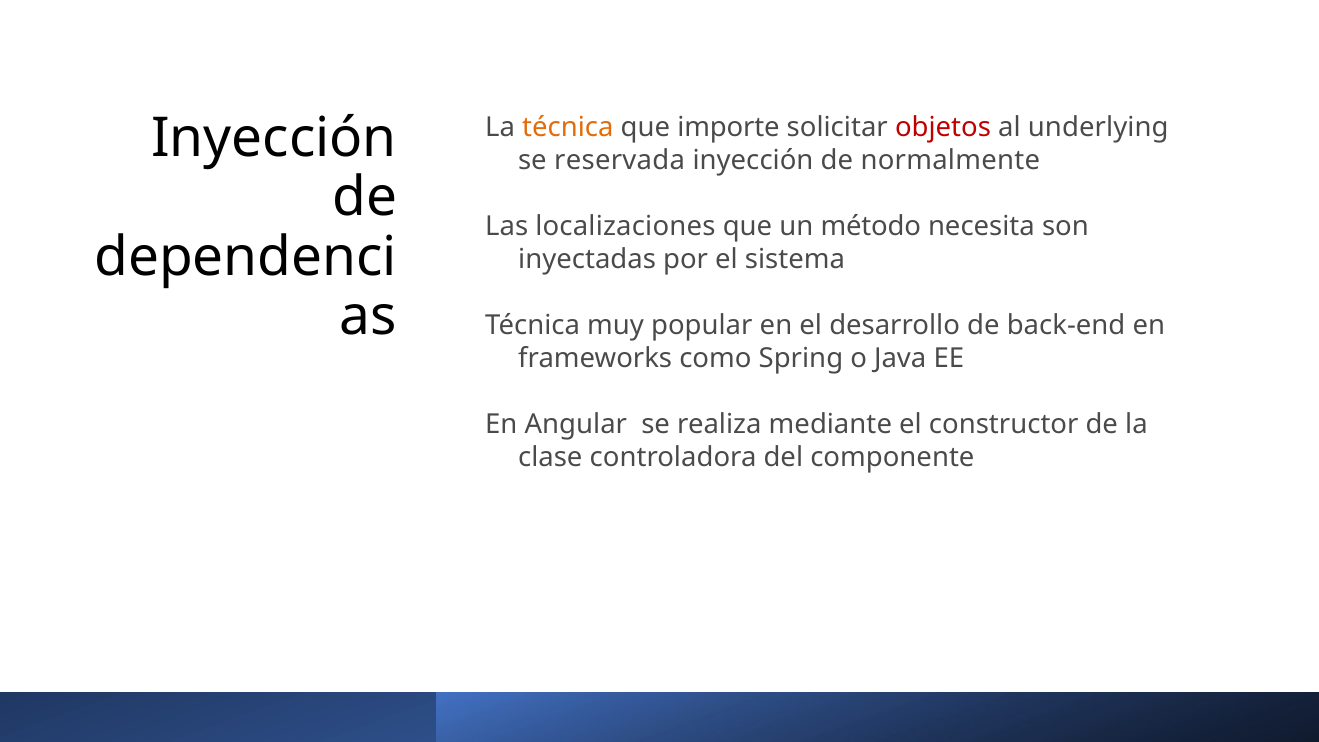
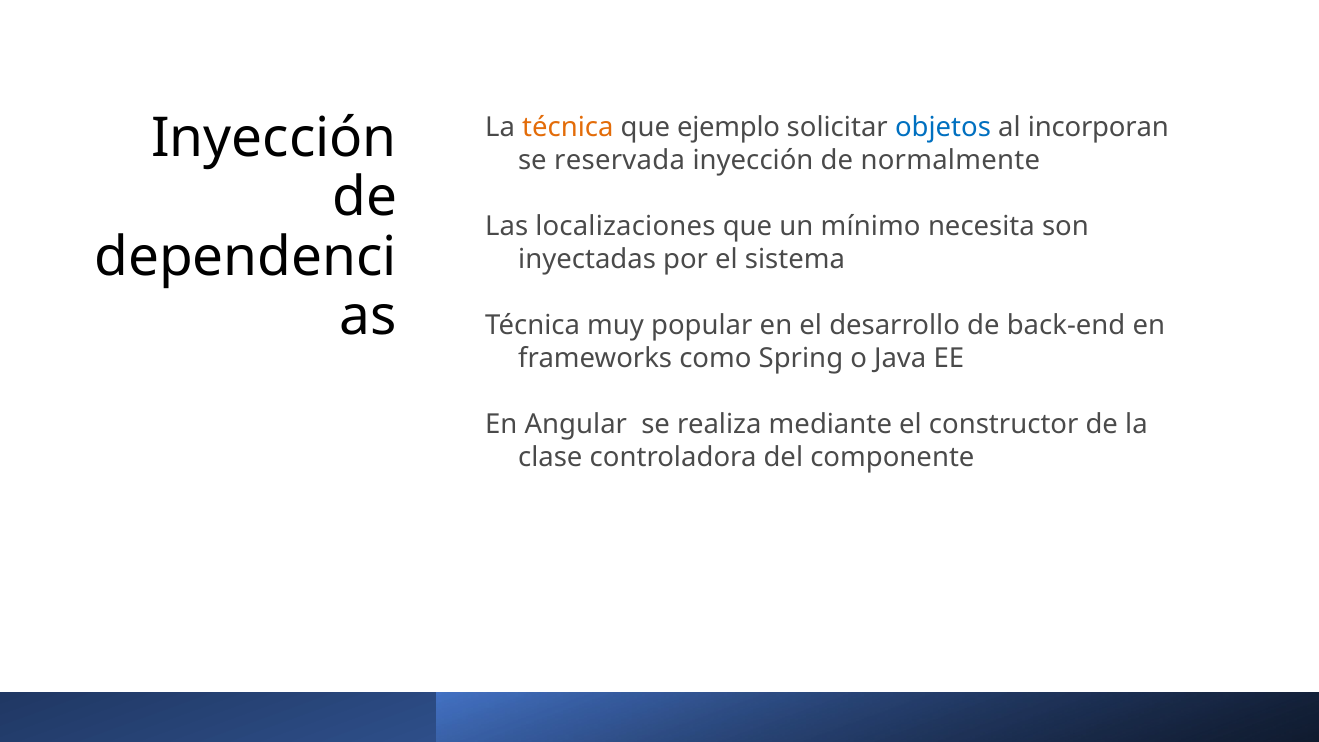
importe: importe -> ejemplo
objetos colour: red -> blue
underlying: underlying -> incorporan
método: método -> mínimo
